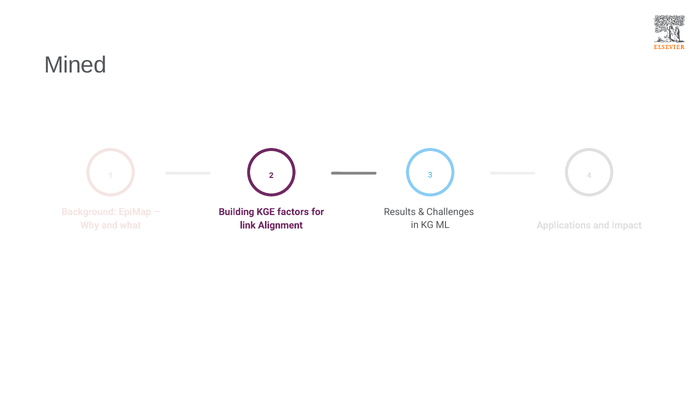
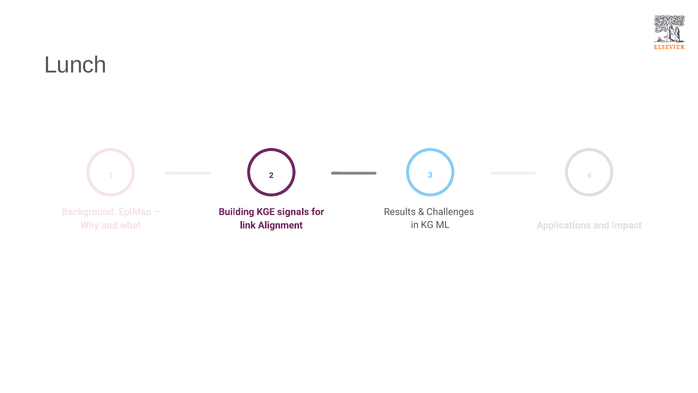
Mined: Mined -> Lunch
factors: factors -> signals
